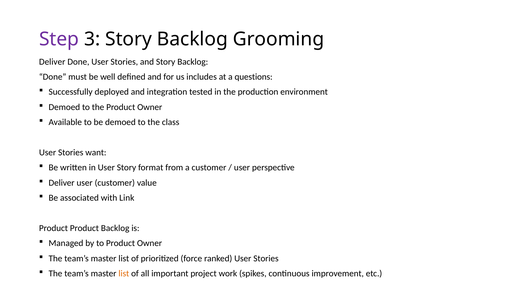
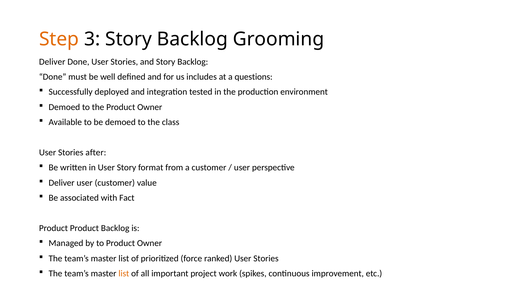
Step colour: purple -> orange
want: want -> after
Link: Link -> Fact
